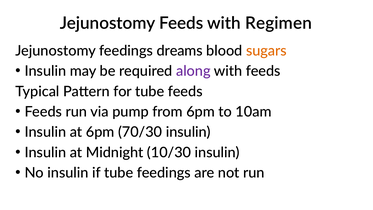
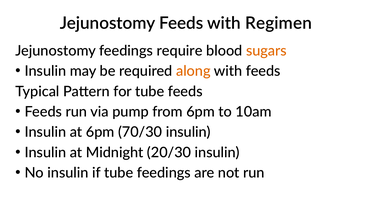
dreams: dreams -> require
along colour: purple -> orange
10/30: 10/30 -> 20/30
